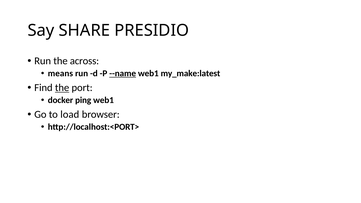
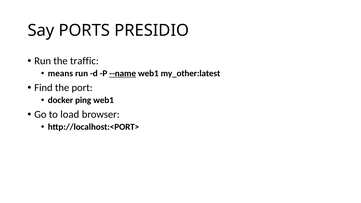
SHARE: SHARE -> PORTS
across: across -> traffic
my_make:latest: my_make:latest -> my_other:latest
the at (62, 88) underline: present -> none
